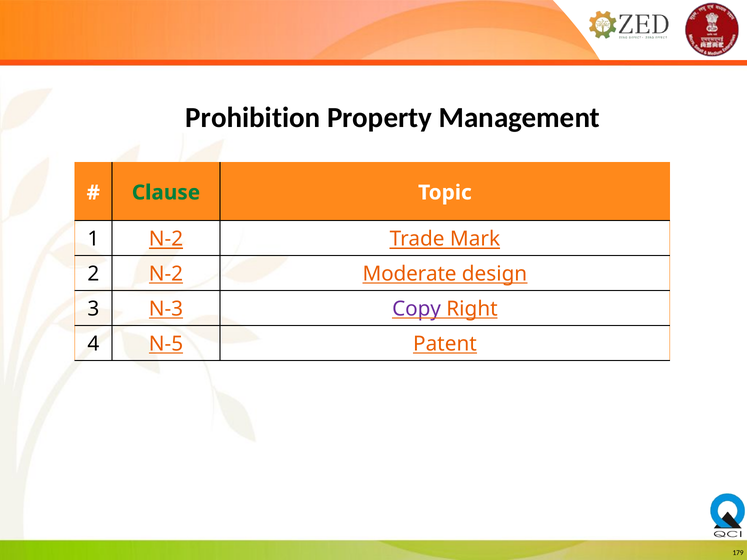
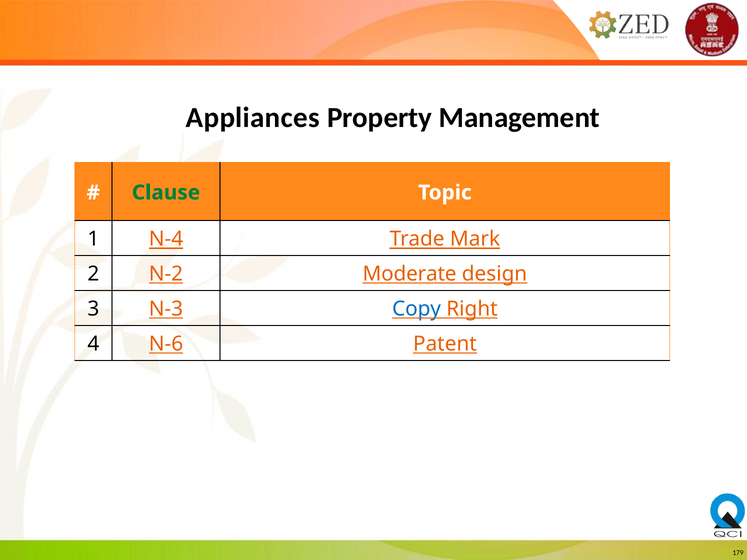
Prohibition: Prohibition -> Appliances
1 N-2: N-2 -> N-4
Copy colour: purple -> blue
N-5: N-5 -> N-6
